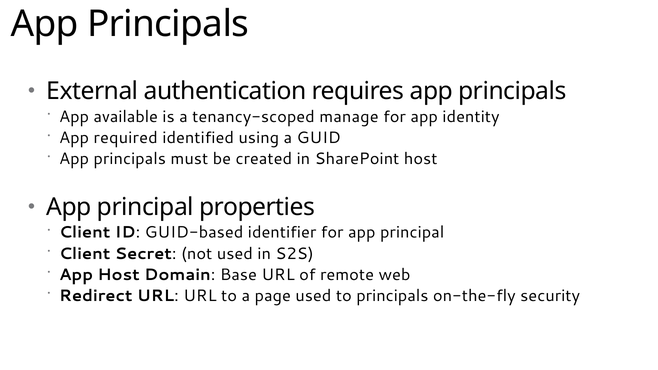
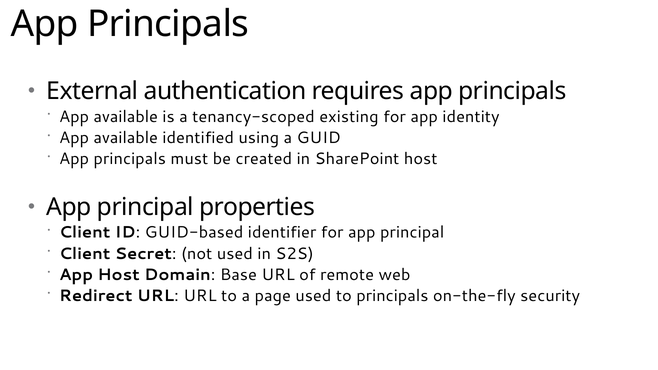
manage: manage -> existing
required at (126, 138): required -> available
